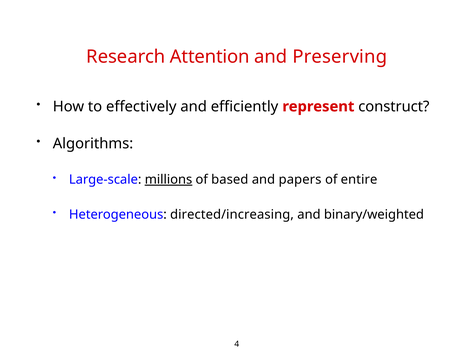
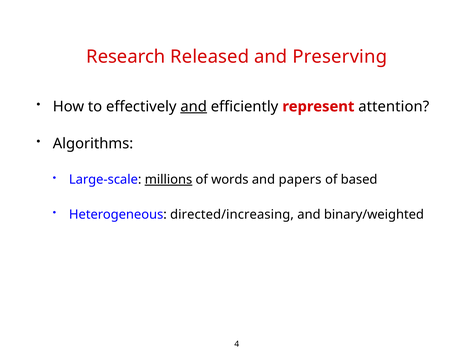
Attention: Attention -> Released
and at (194, 107) underline: none -> present
construct: construct -> attention
based: based -> words
entire: entire -> based
